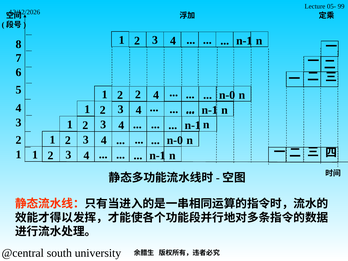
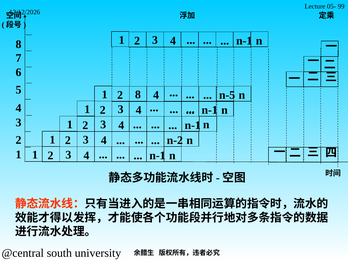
2 2: 2 -> 8
n-0 at (227, 95): n-0 -> n-5
n-0 at (175, 140): n-0 -> n-2
